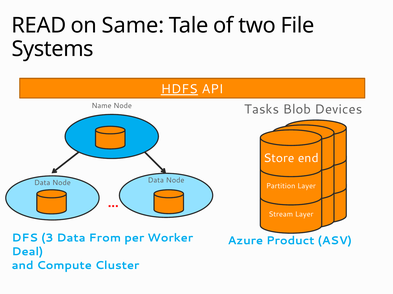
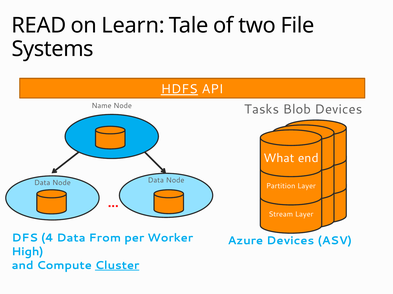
Same: Same -> Learn
Store: Store -> What
3: 3 -> 4
Azure Product: Product -> Devices
Deal: Deal -> High
Cluster underline: none -> present
